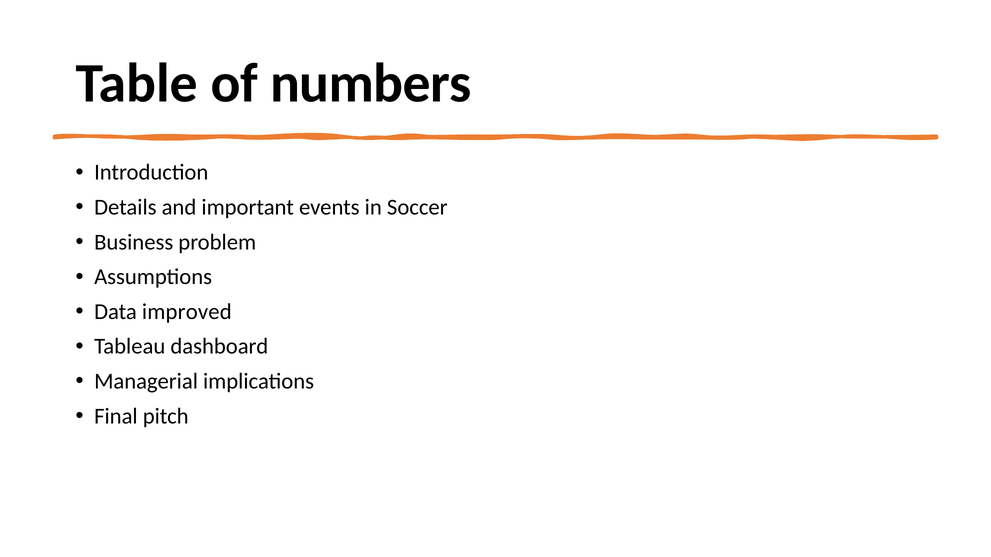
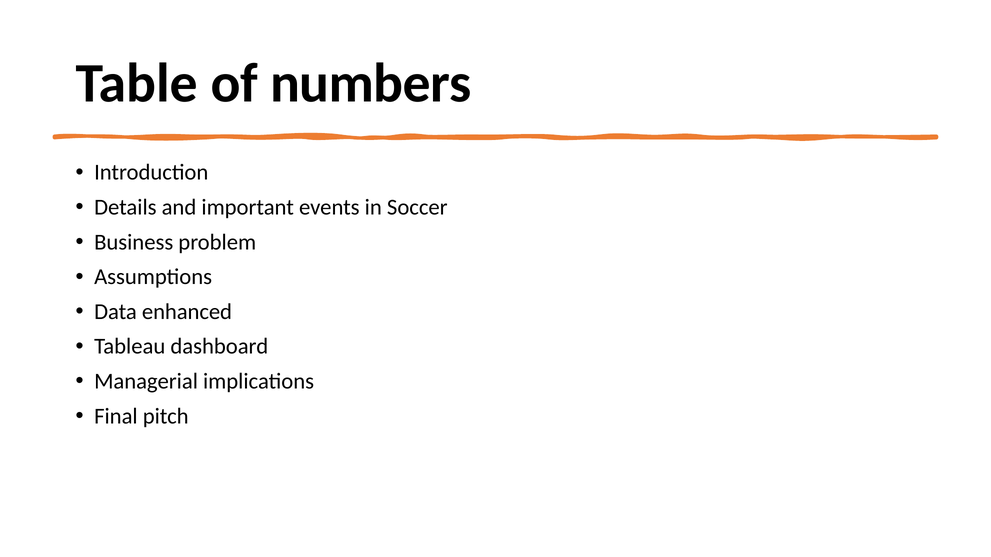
improved: improved -> enhanced
